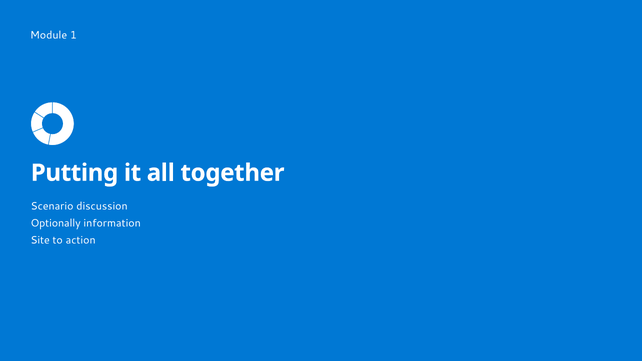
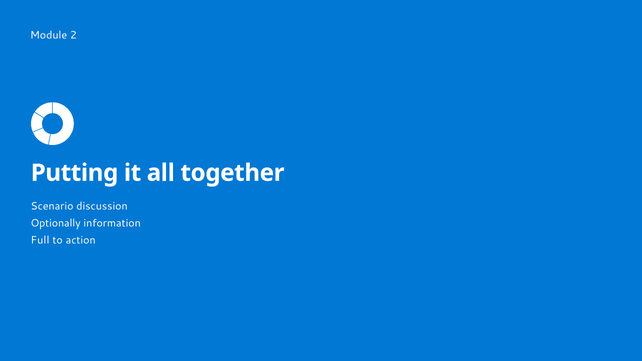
1: 1 -> 2
Site: Site -> Full
